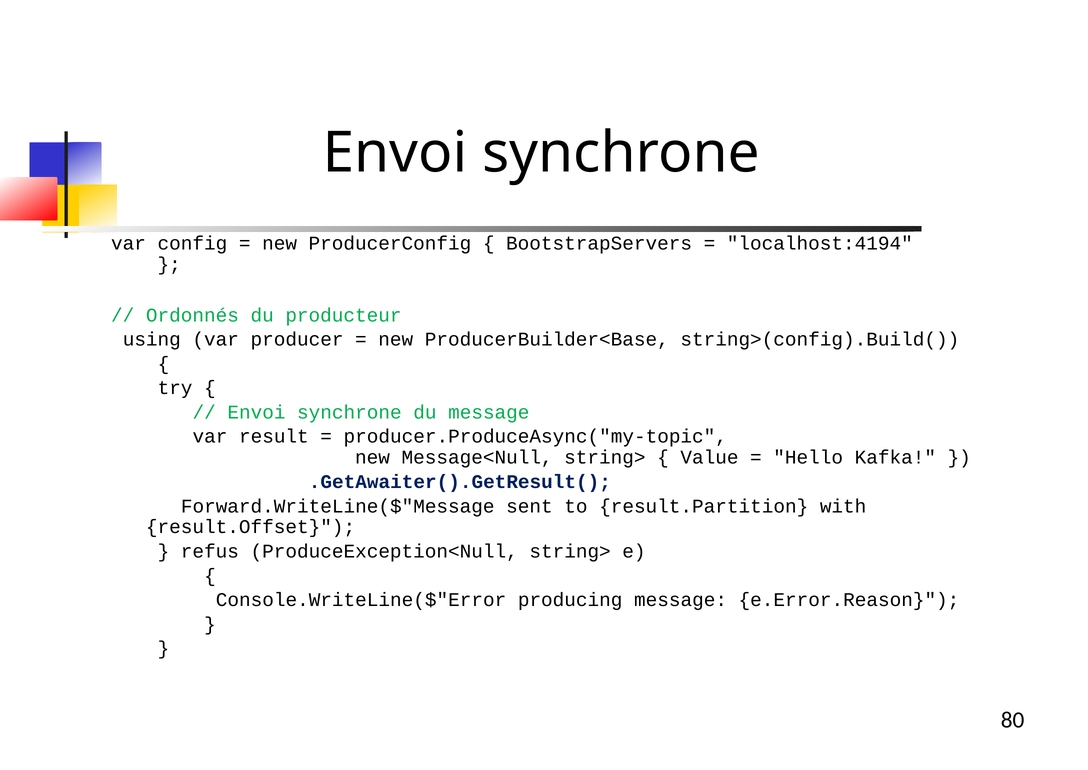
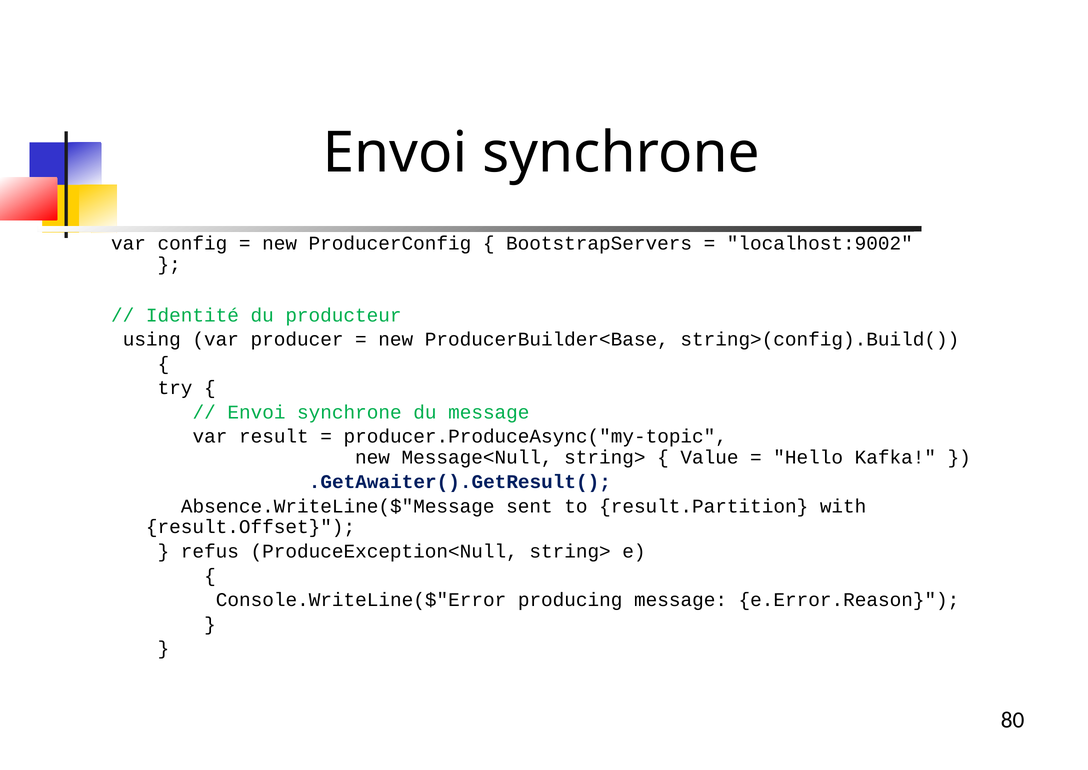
localhost:4194: localhost:4194 -> localhost:9002
Ordonnés: Ordonnés -> Identité
Forward.WriteLine($"Message: Forward.WriteLine($"Message -> Absence.WriteLine($"Message
